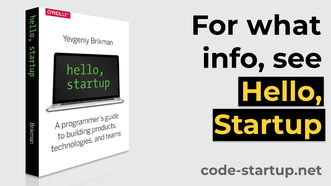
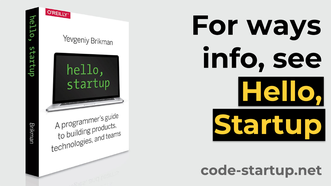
what: what -> ways
